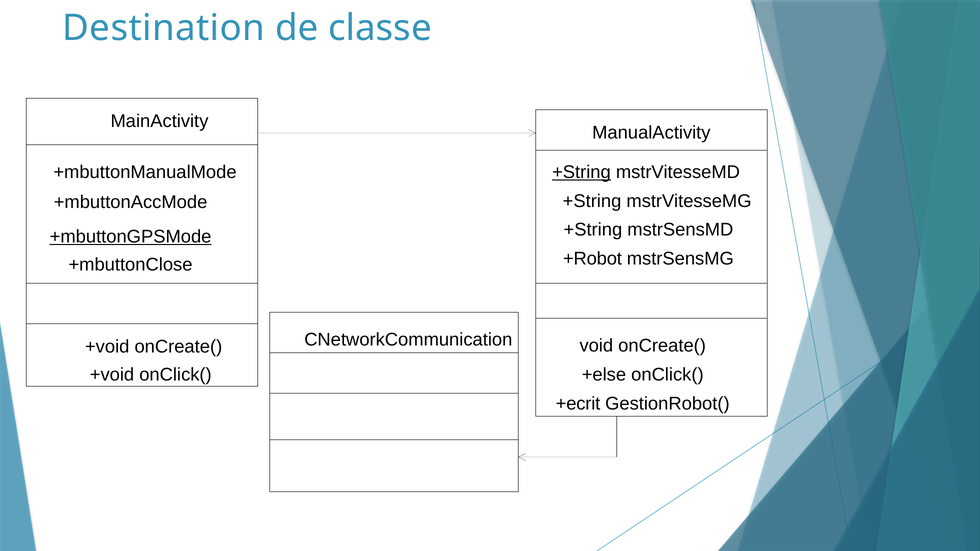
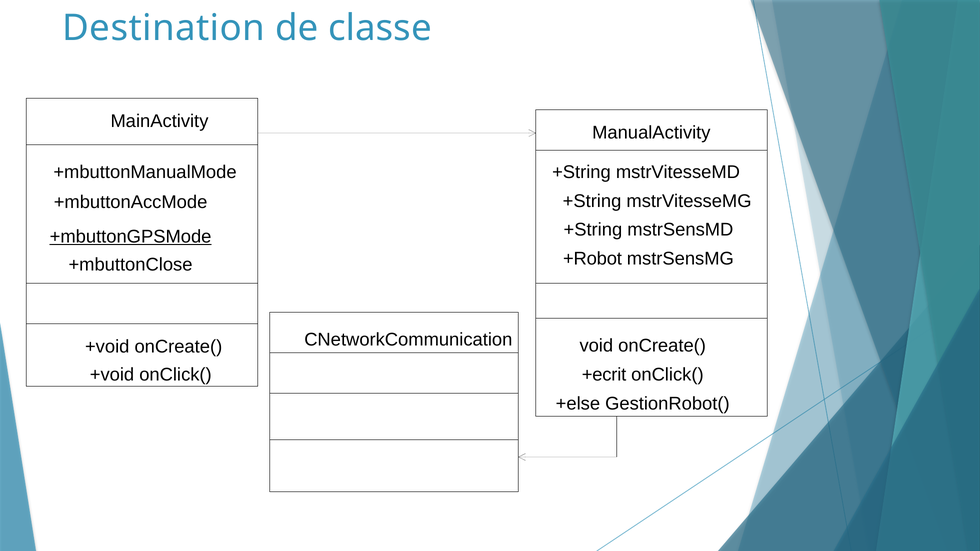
+String at (581, 172) underline: present -> none
+else: +else -> +ecrit
+ecrit: +ecrit -> +else
